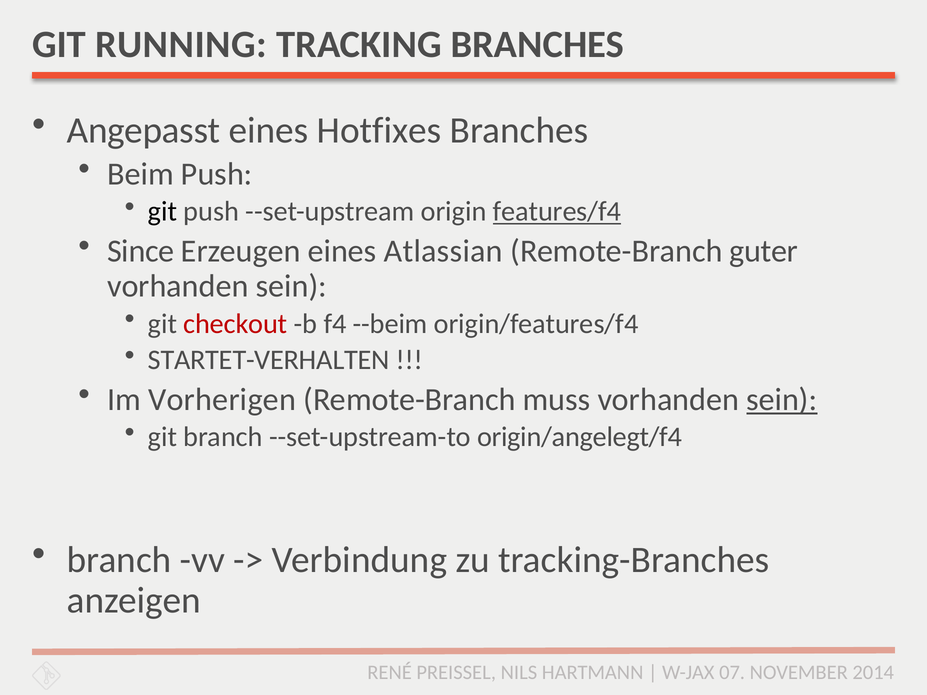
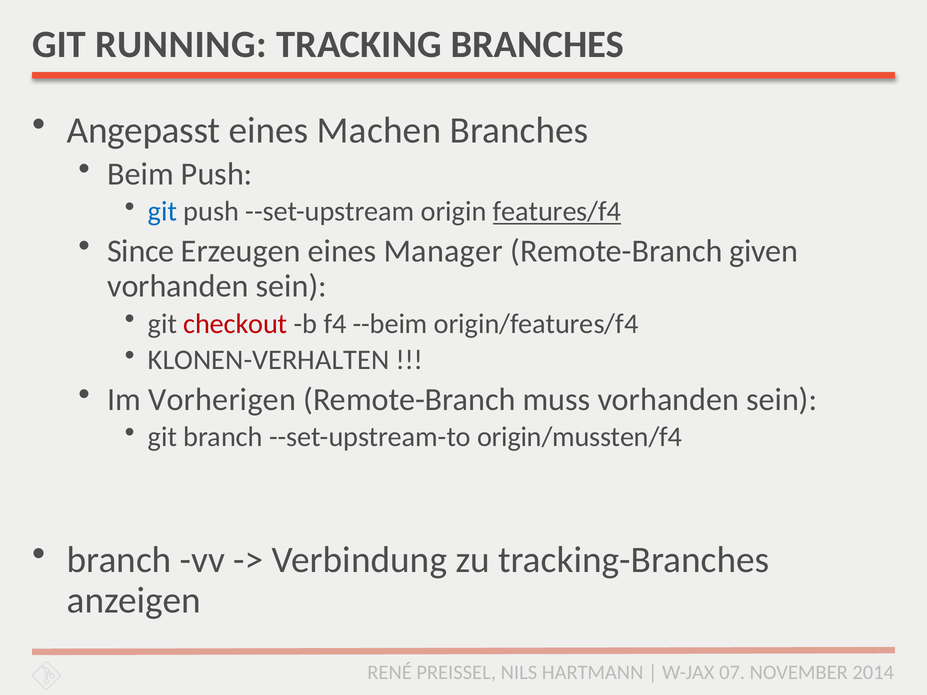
Hotfixes: Hotfixes -> Machen
git at (163, 212) colour: black -> blue
Atlassian: Atlassian -> Manager
guter: guter -> given
STARTET-VERHALTEN: STARTET-VERHALTEN -> KLONEN-VERHALTEN
sein at (782, 400) underline: present -> none
origin/angelegt/f4: origin/angelegt/f4 -> origin/mussten/f4
